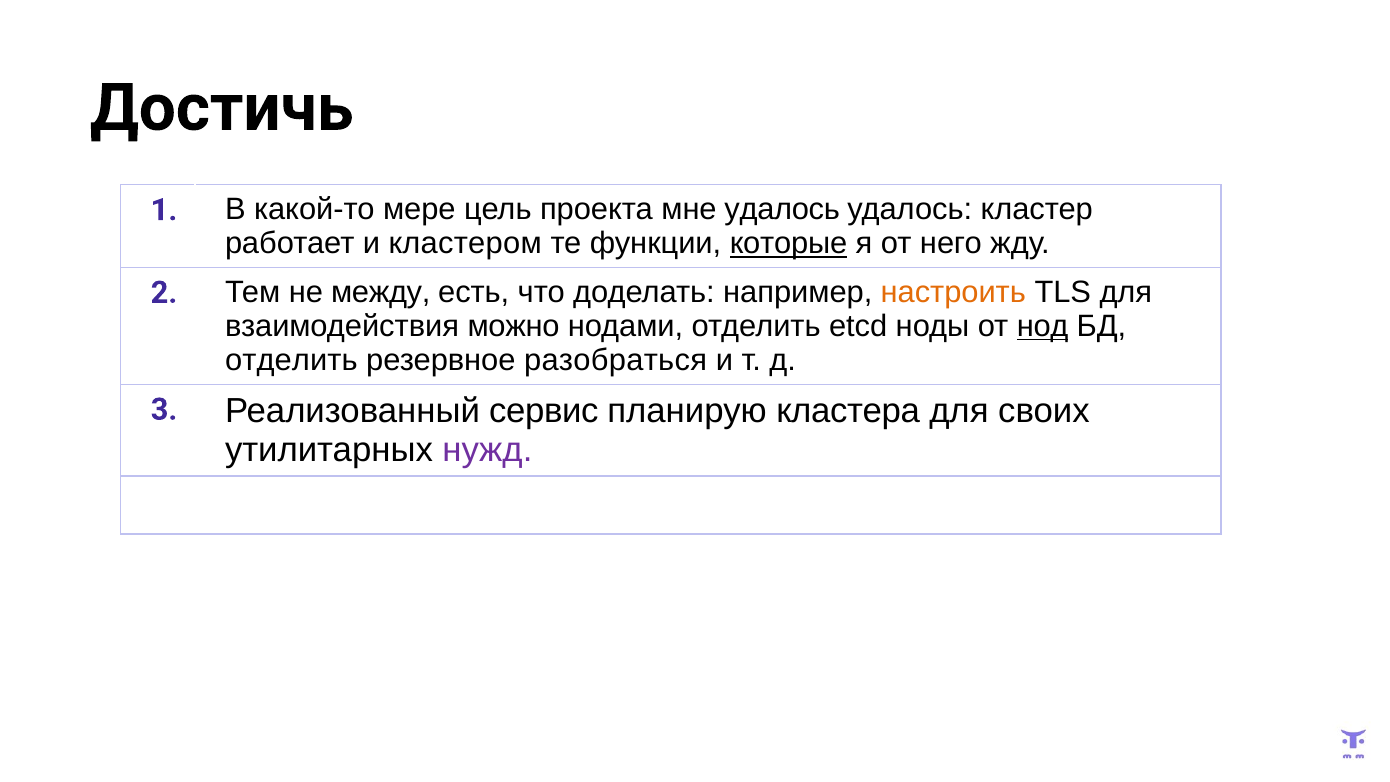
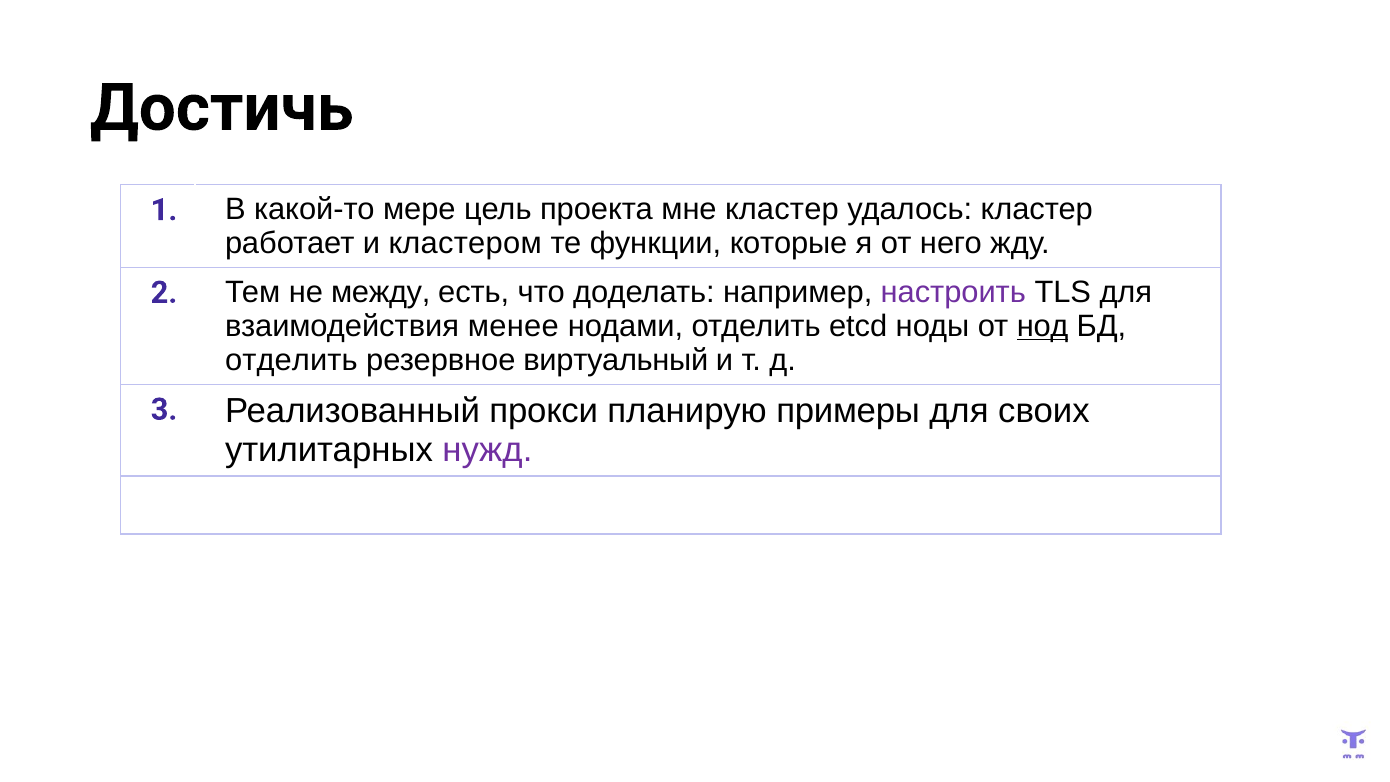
мне удалось: удалось -> кластер
которые underline: present -> none
настроить colour: orange -> purple
можно: можно -> менее
разобраться: разобраться -> виртуальный
сервис: сервис -> прокси
кластера: кластера -> примеры
